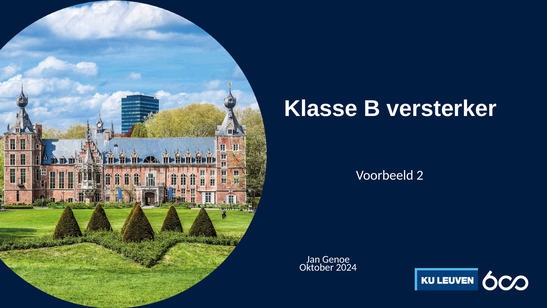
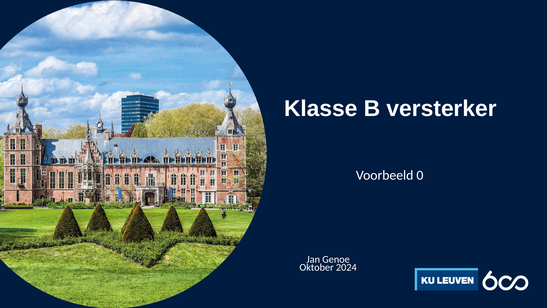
2: 2 -> 0
